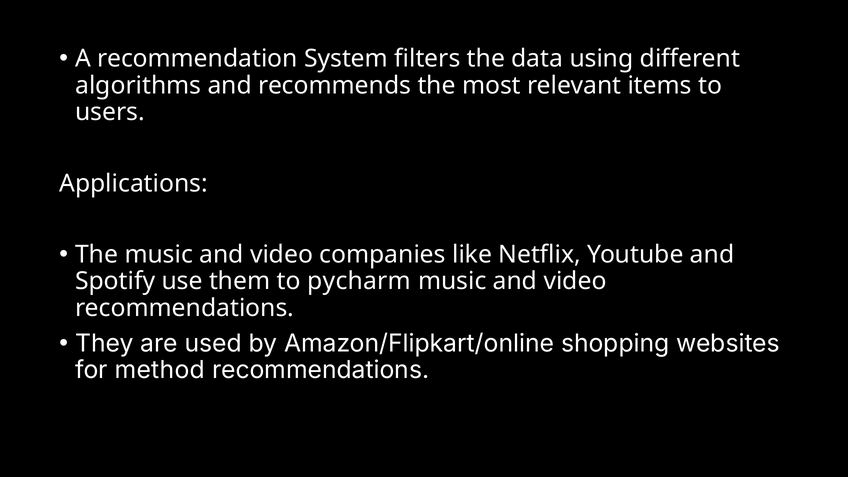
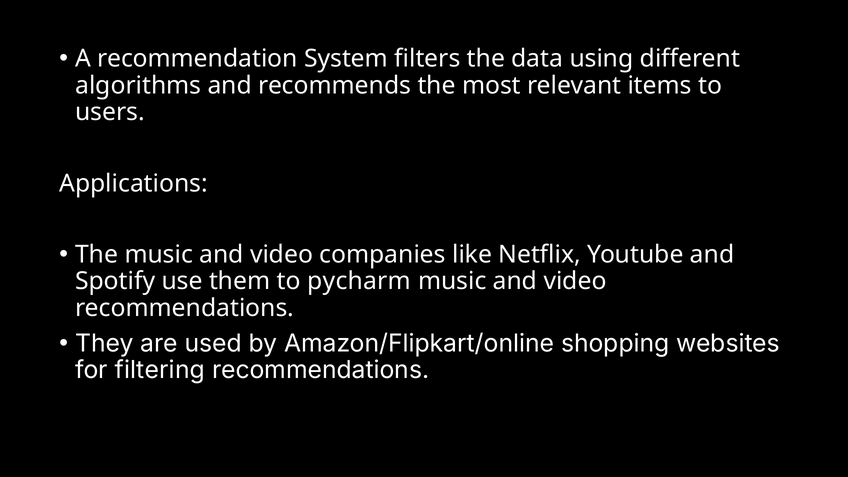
method: method -> filtering
